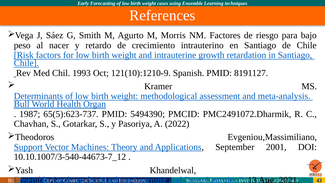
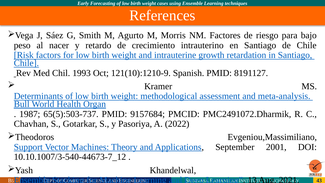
65(5):623-737: 65(5):623-737 -> 65(5):503-737
5494390: 5494390 -> 9157684
